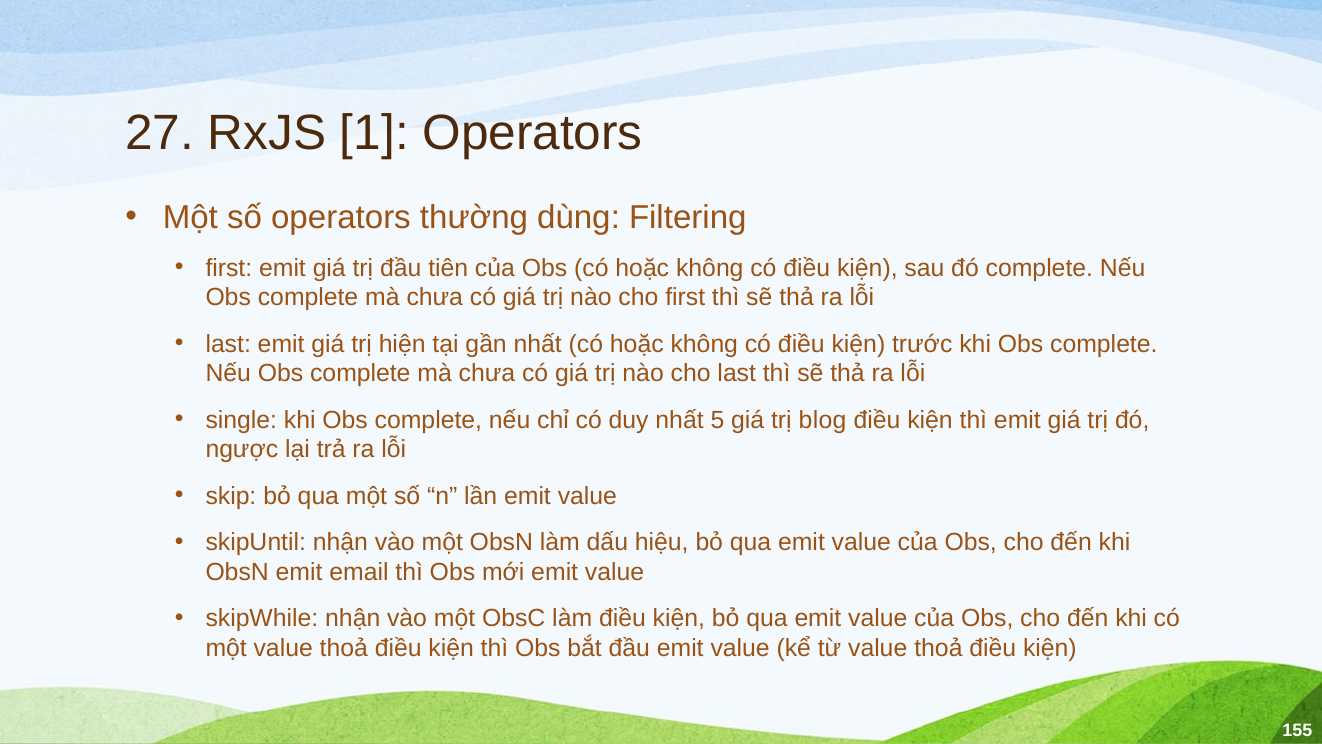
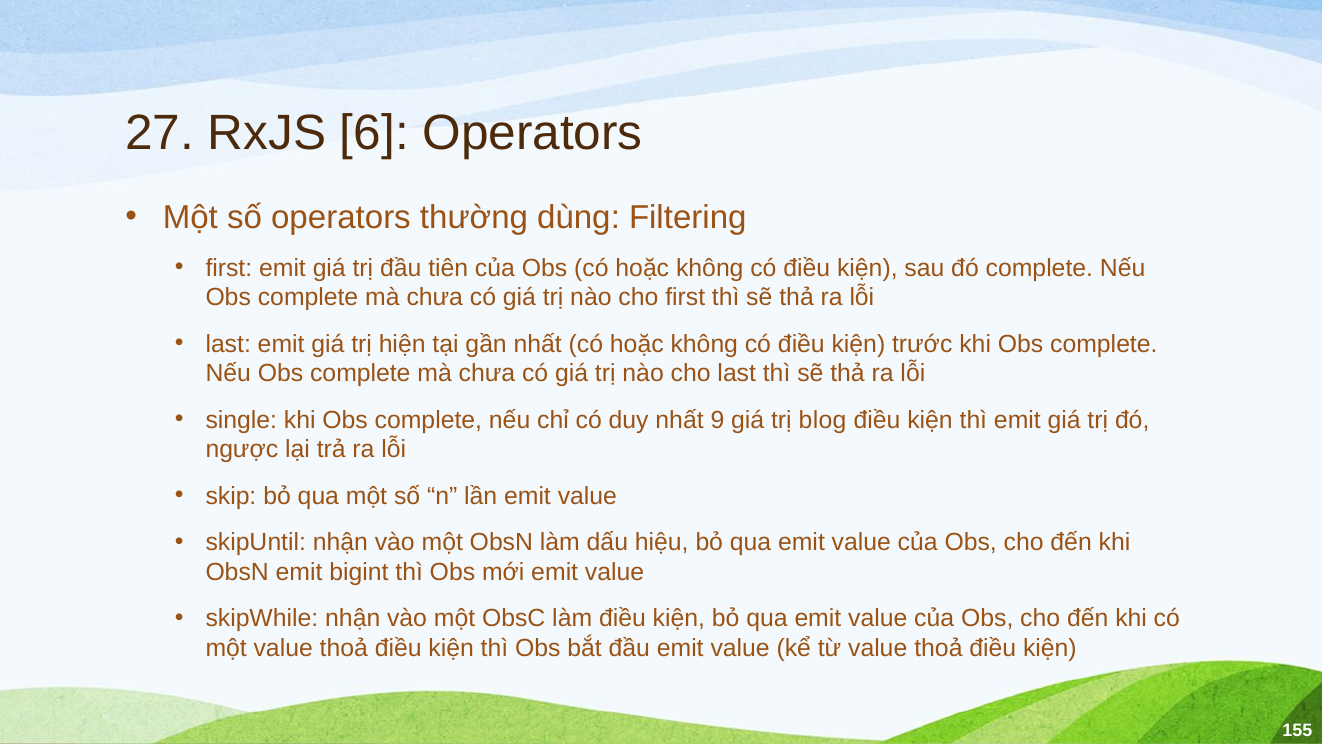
1: 1 -> 6
5: 5 -> 9
email: email -> bigint
